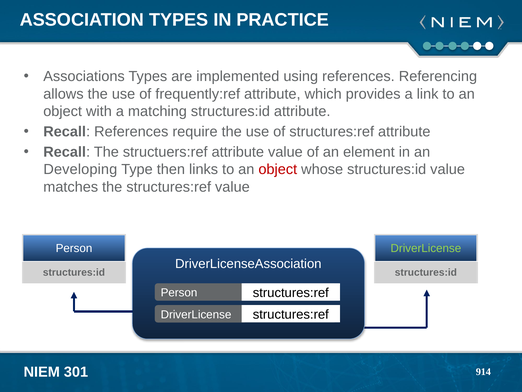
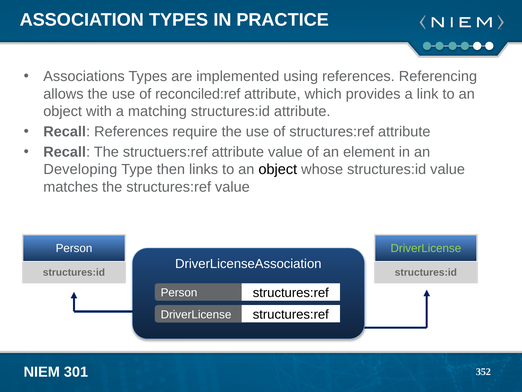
frequently:ref: frequently:ref -> reconciled:ref
object at (278, 169) colour: red -> black
914: 914 -> 352
